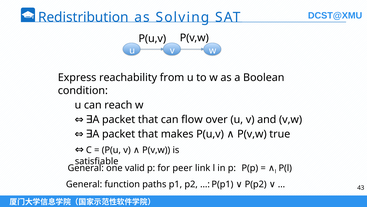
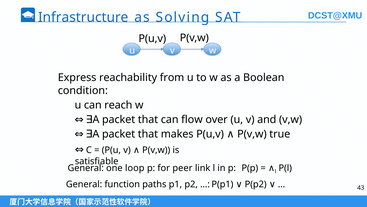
Redistribution: Redistribution -> Infrastructure
valid: valid -> loop
